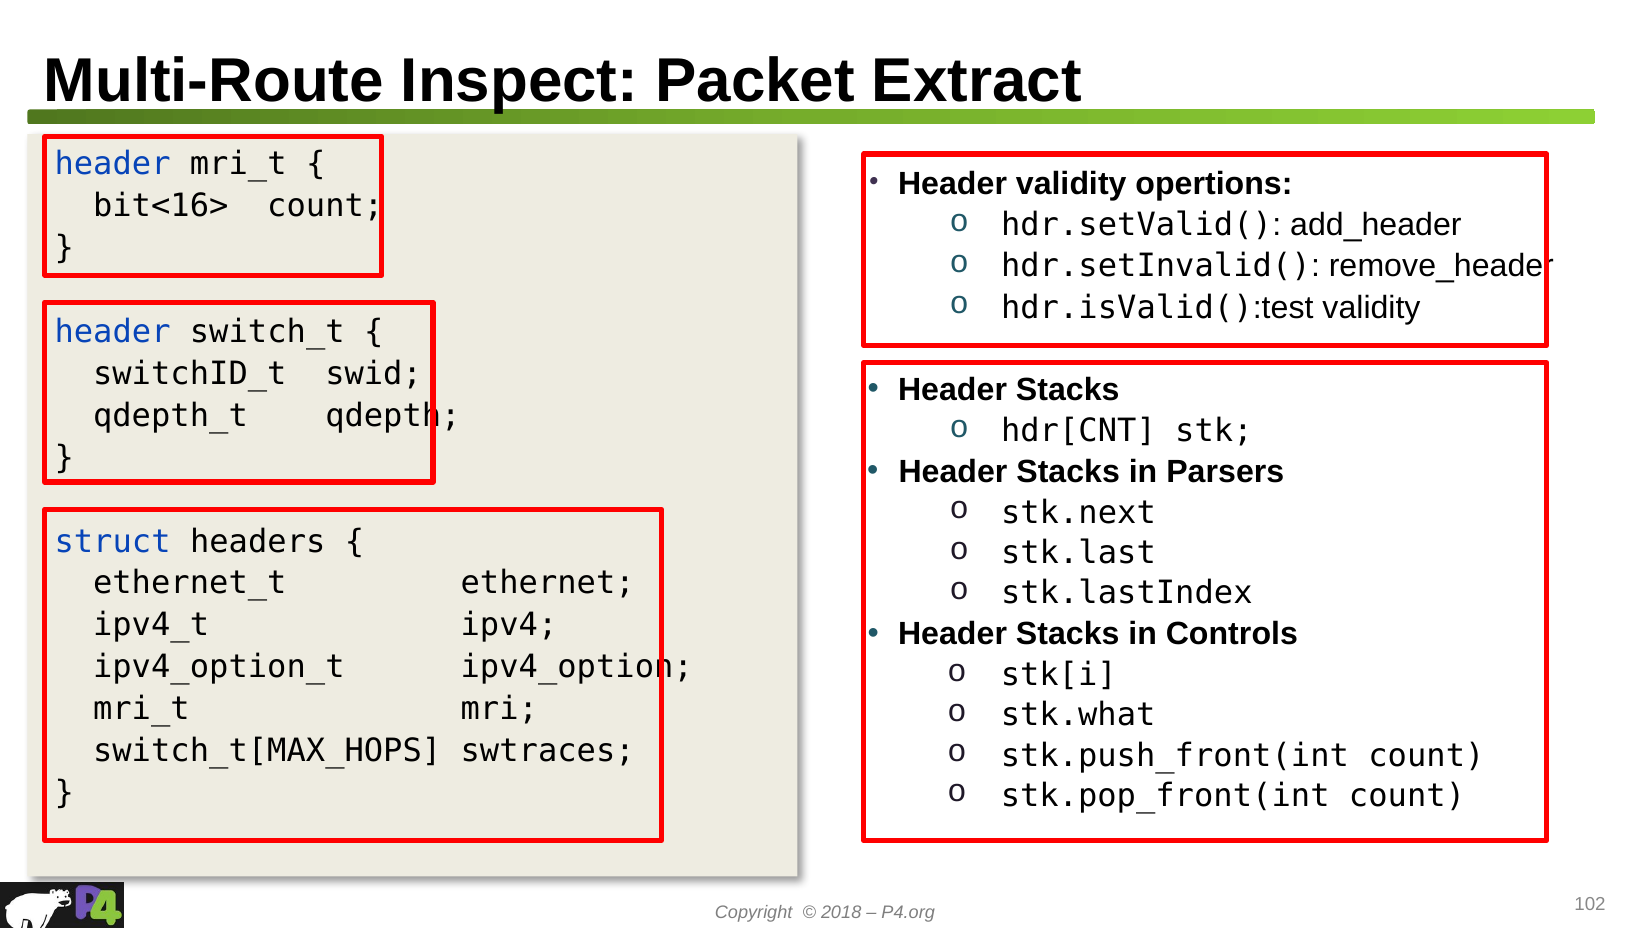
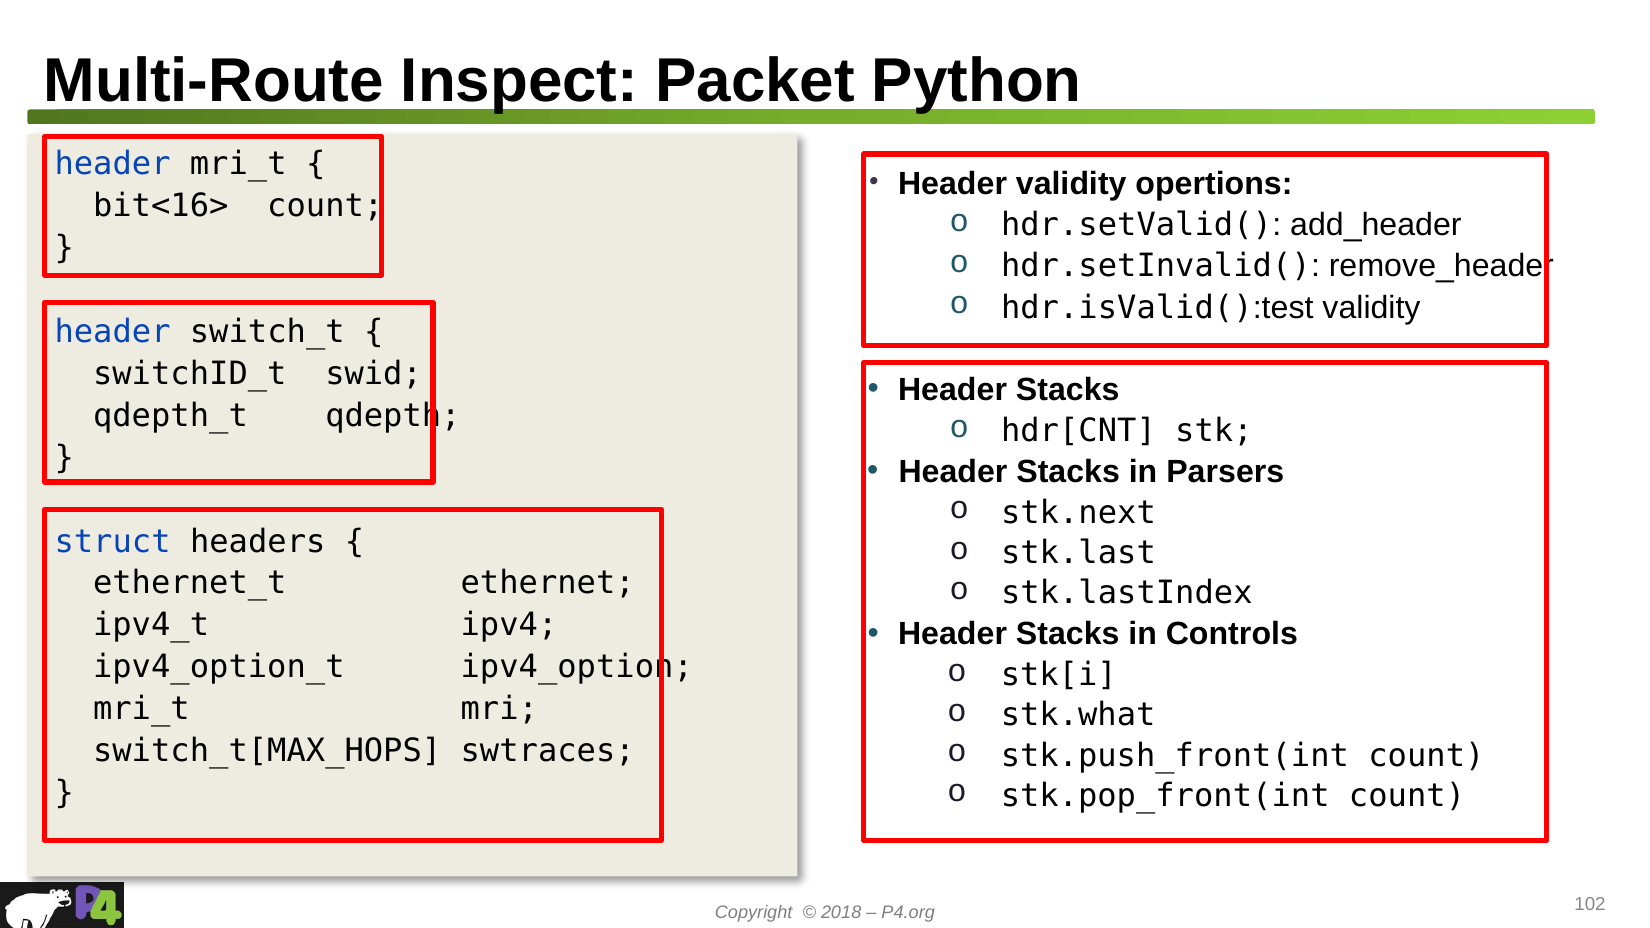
Extract: Extract -> Python
